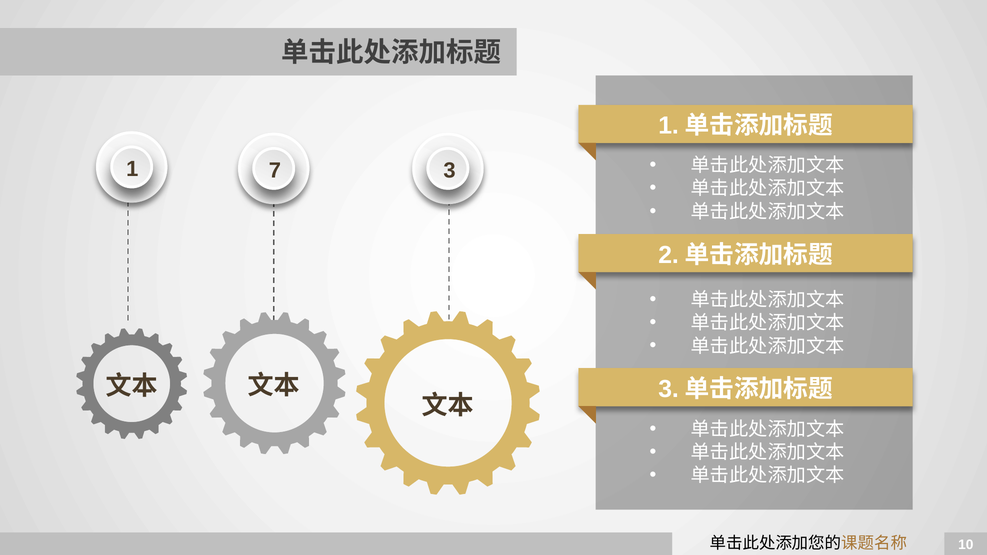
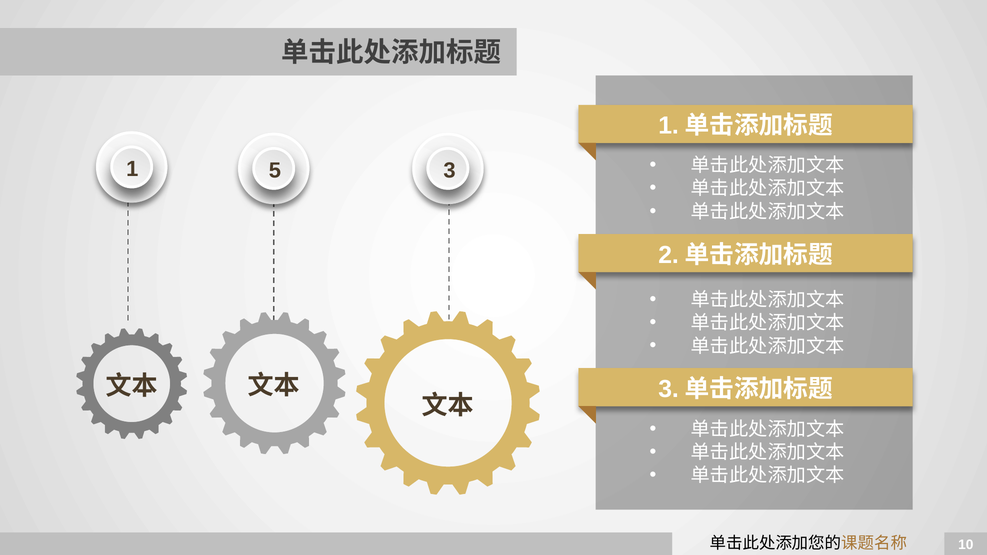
7: 7 -> 5
